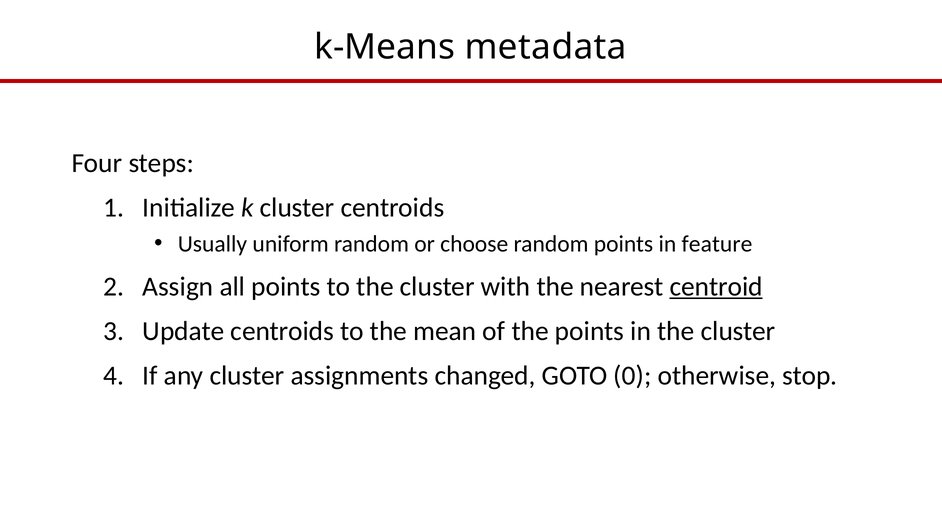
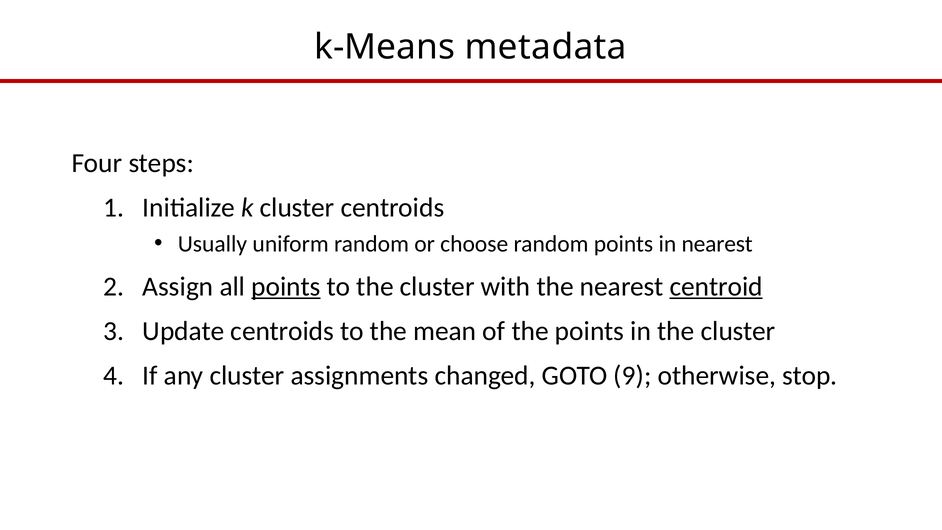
in feature: feature -> nearest
points at (286, 286) underline: none -> present
0: 0 -> 9
